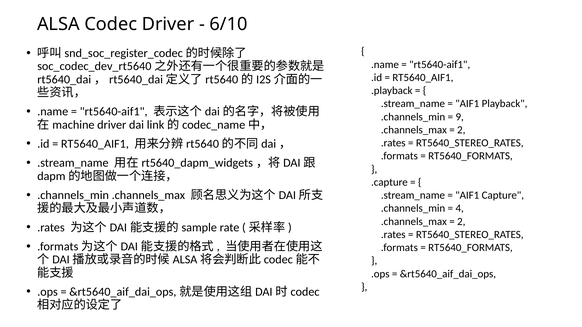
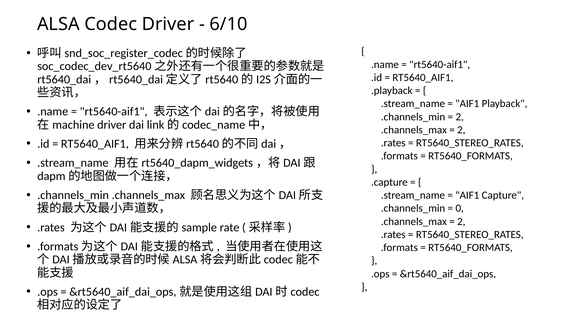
9 at (460, 117): 9 -> 2
4: 4 -> 0
